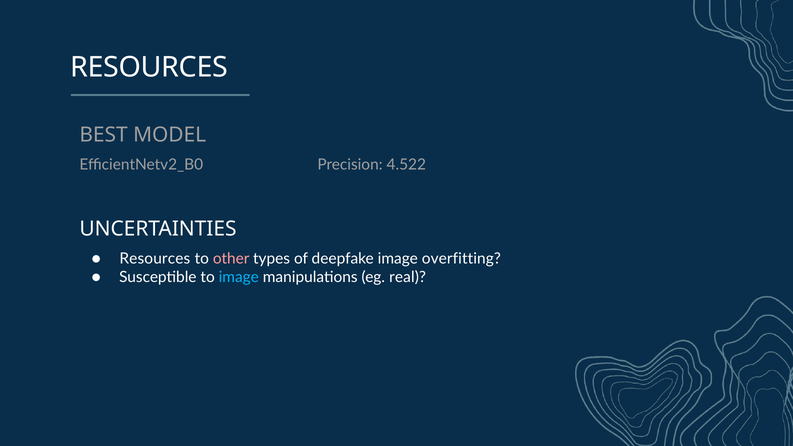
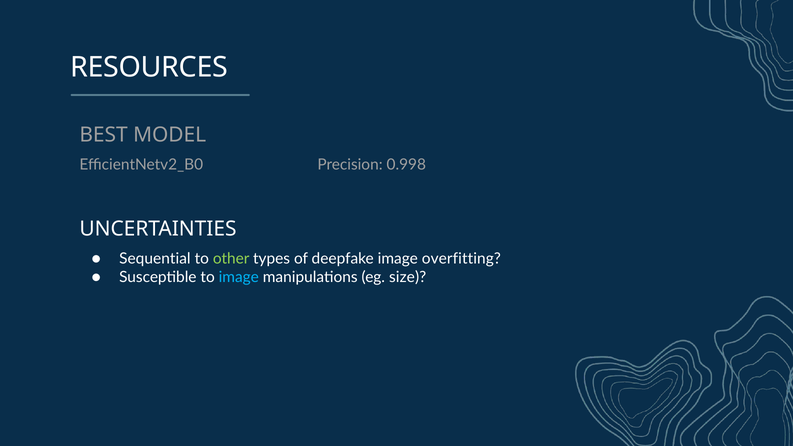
4.522: 4.522 -> 0.998
Resources at (155, 259): Resources -> Sequential
other colour: pink -> light green
real: real -> size
